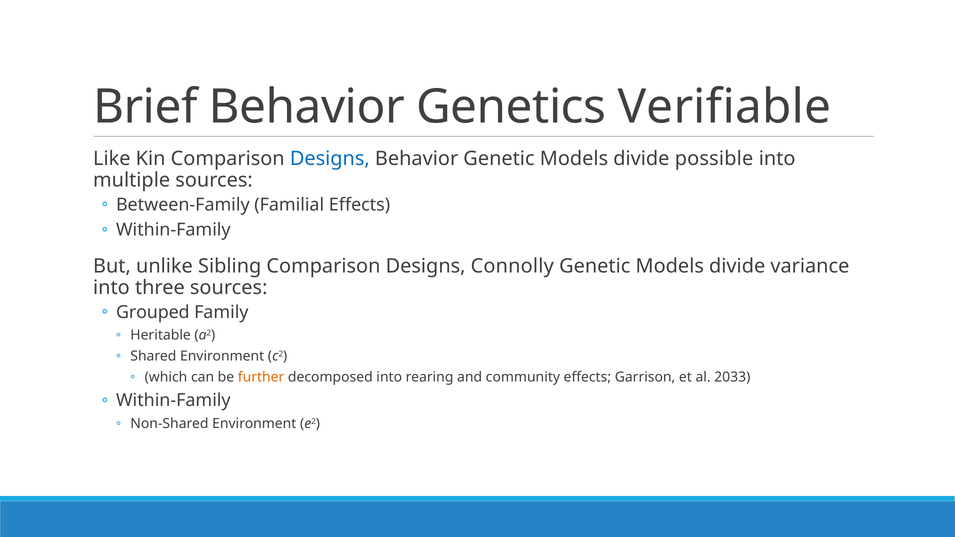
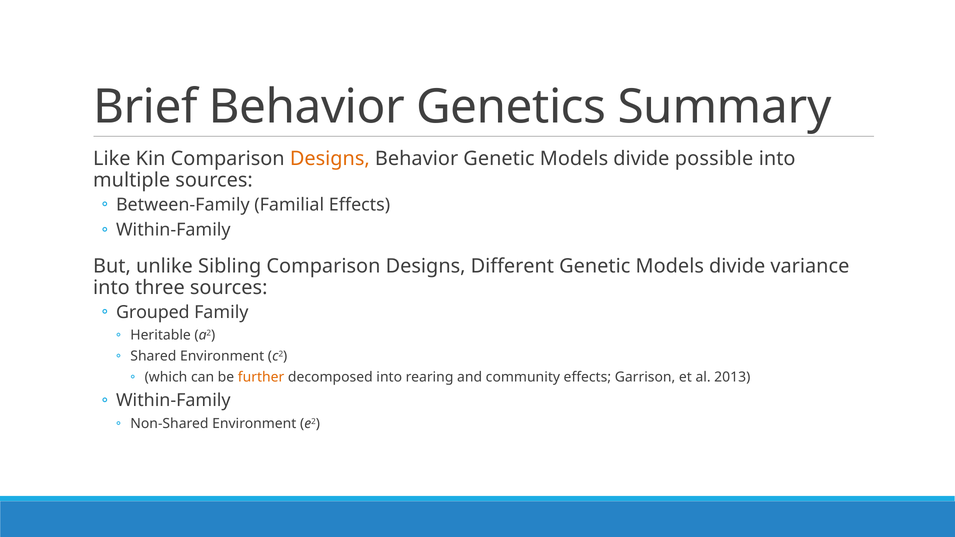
Verifiable: Verifiable -> Summary
Designs at (330, 159) colour: blue -> orange
Connolly: Connolly -> Different
2033: 2033 -> 2013
